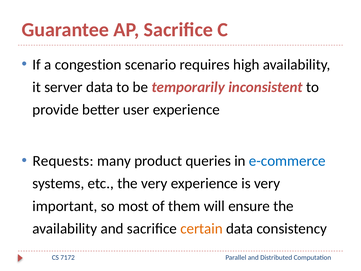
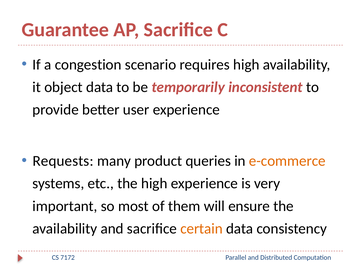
server: server -> object
e-commerce colour: blue -> orange
the very: very -> high
